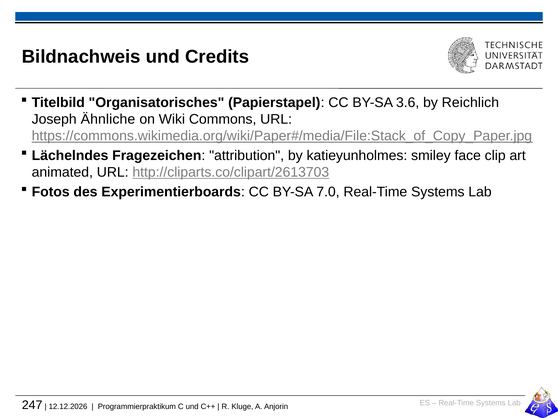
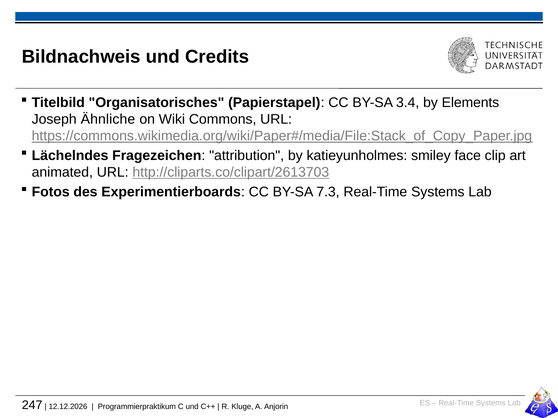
3.6: 3.6 -> 3.4
Reichlich: Reichlich -> Elements
7.0: 7.0 -> 7.3
